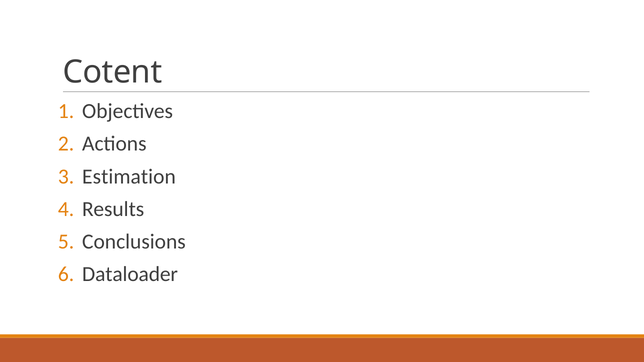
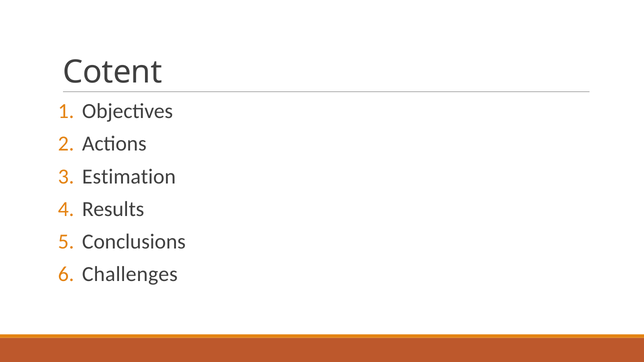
Dataloader: Dataloader -> Challenges
